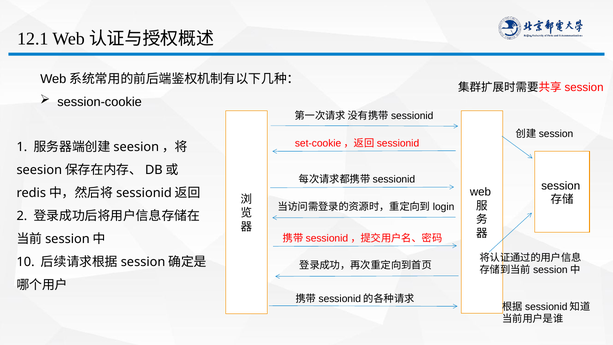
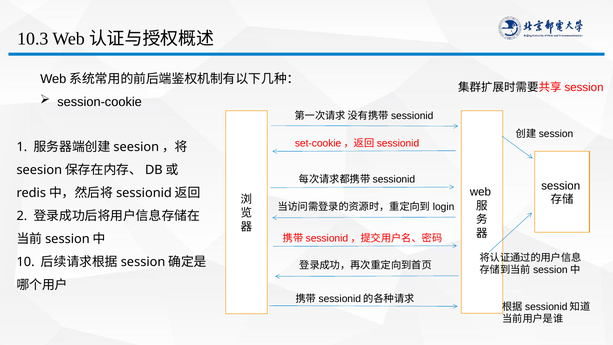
12.1: 12.1 -> 10.3
